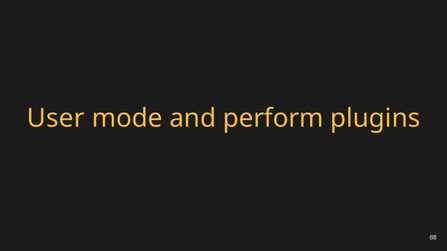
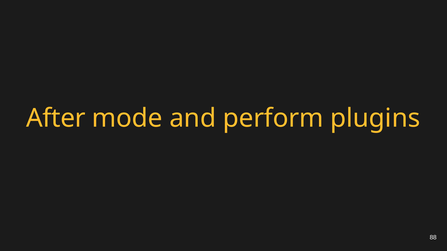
User: User -> After
